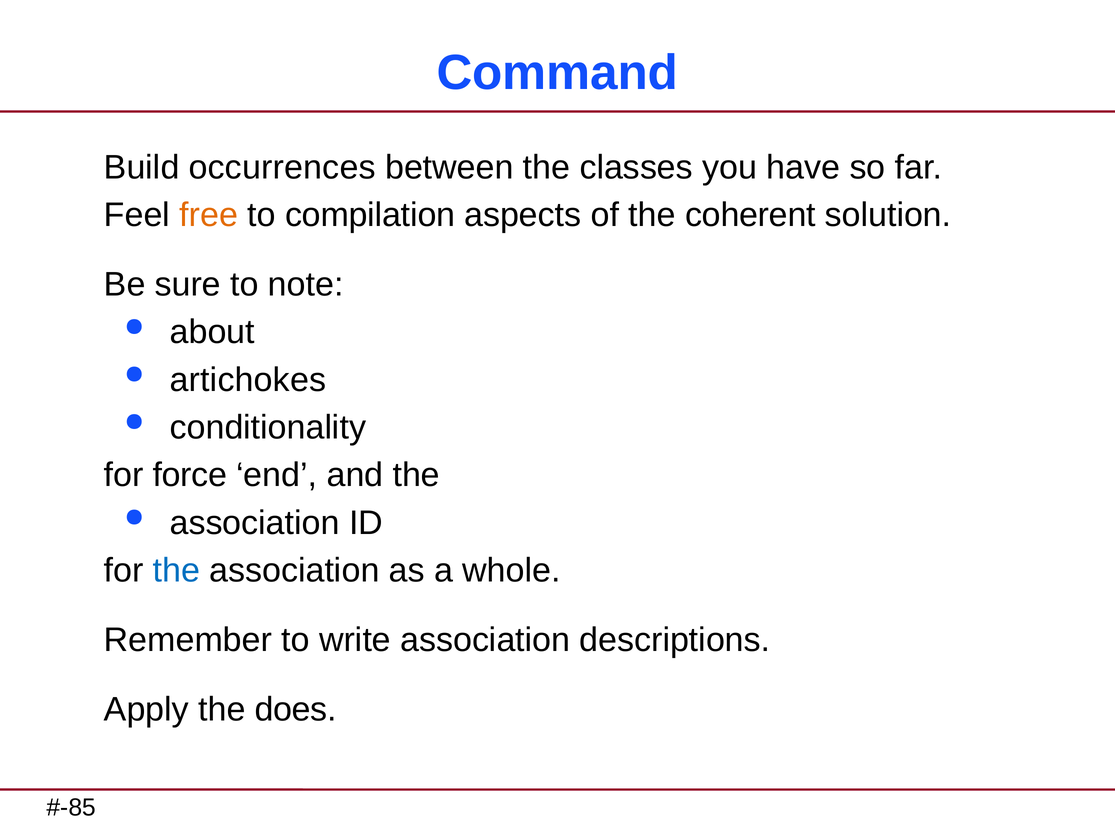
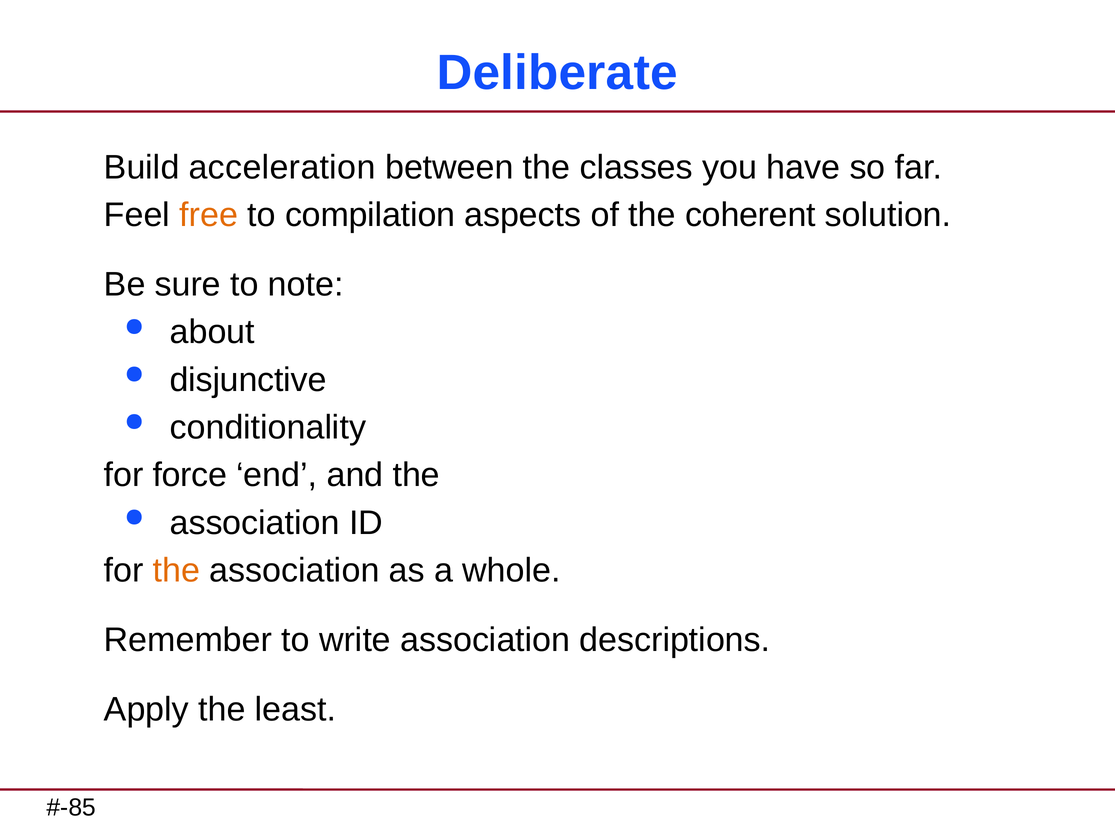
Command: Command -> Deliberate
occurrences: occurrences -> acceleration
artichokes: artichokes -> disjunctive
the at (177, 571) colour: blue -> orange
does: does -> least
